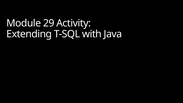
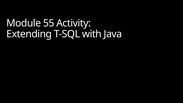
29: 29 -> 55
